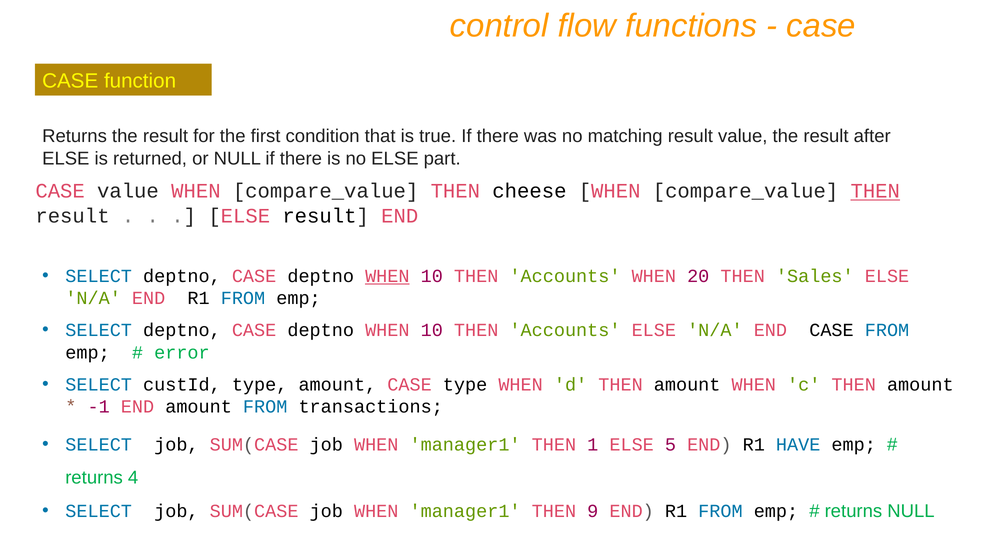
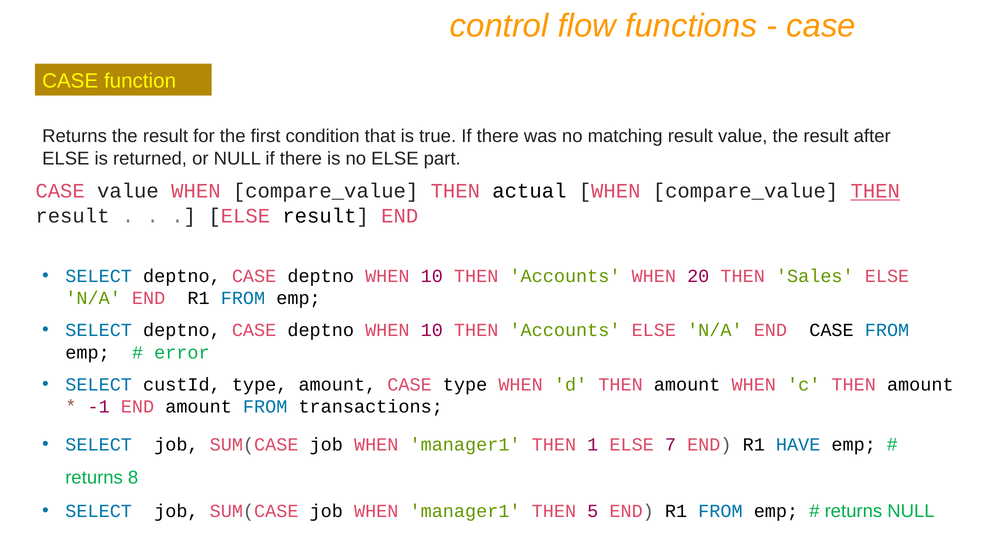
cheese: cheese -> actual
WHEN at (387, 276) underline: present -> none
5: 5 -> 7
4: 4 -> 8
9: 9 -> 5
